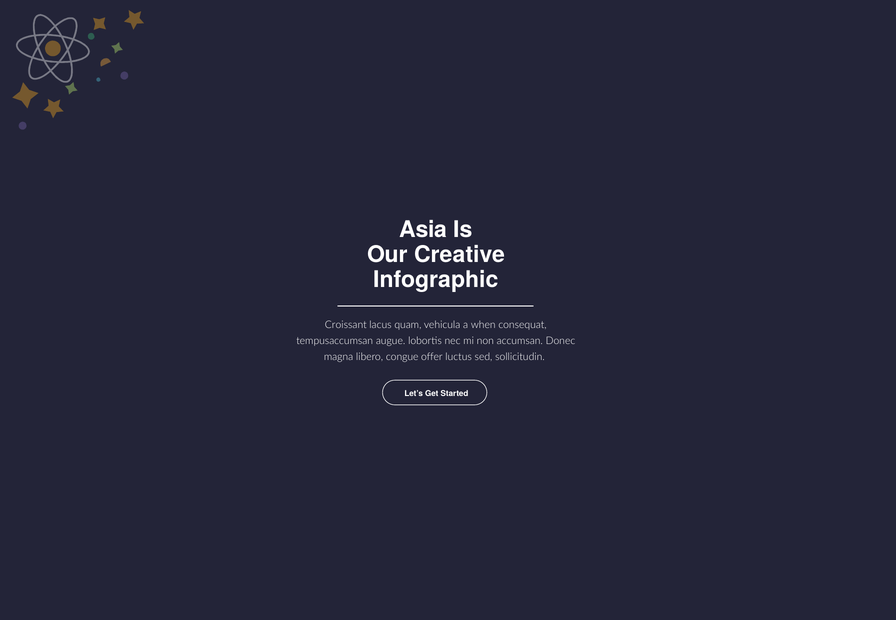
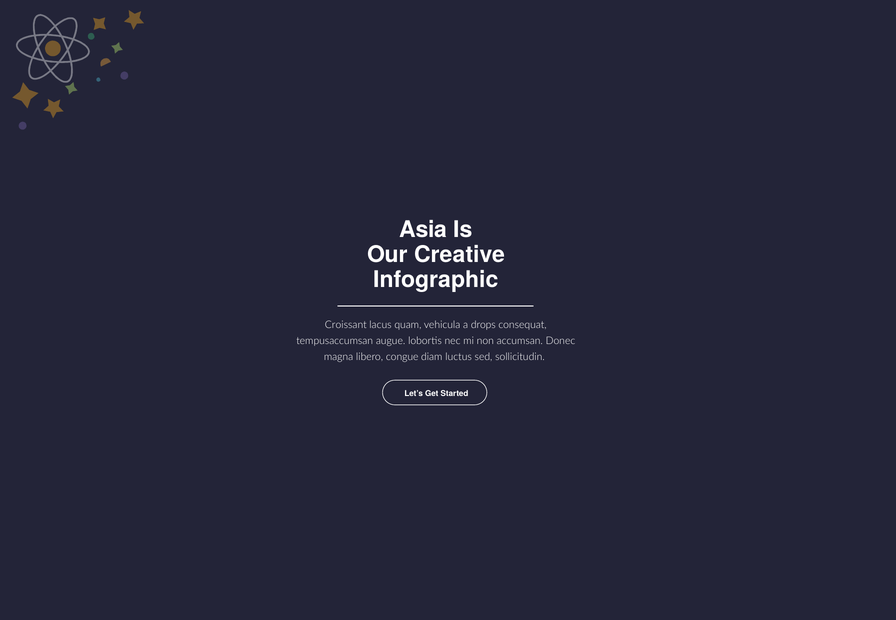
when: when -> drops
offer: offer -> diam
